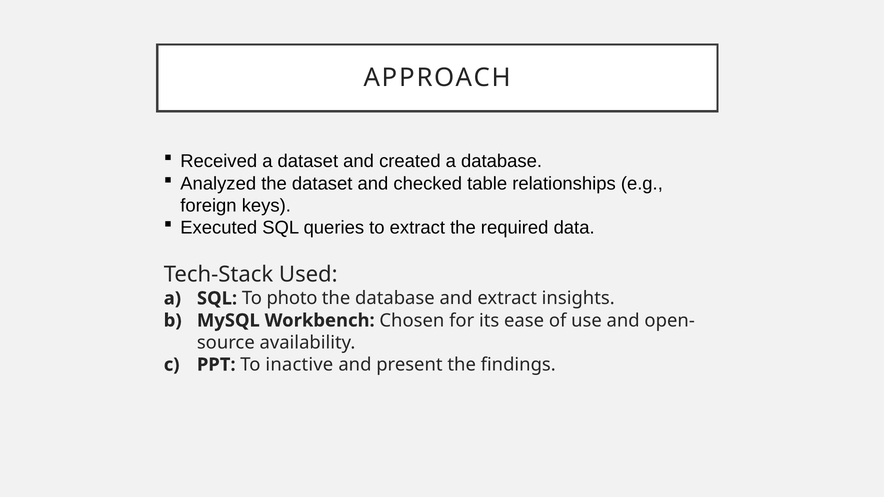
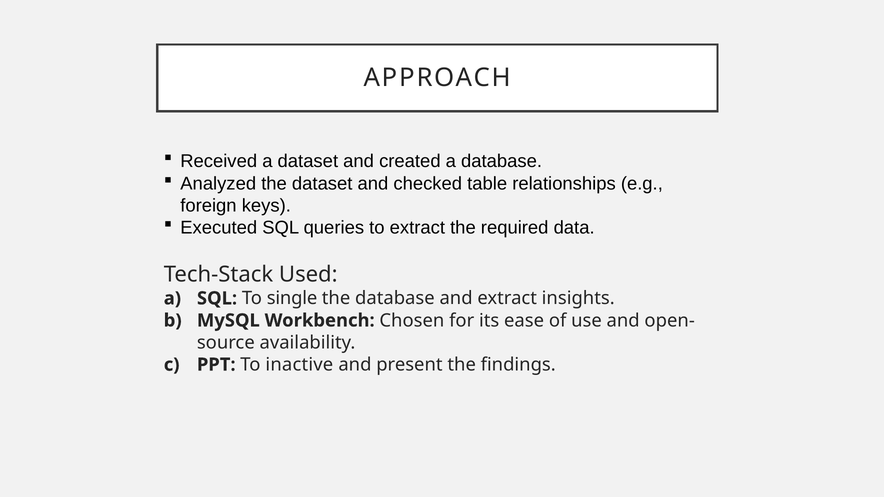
photo: photo -> single
